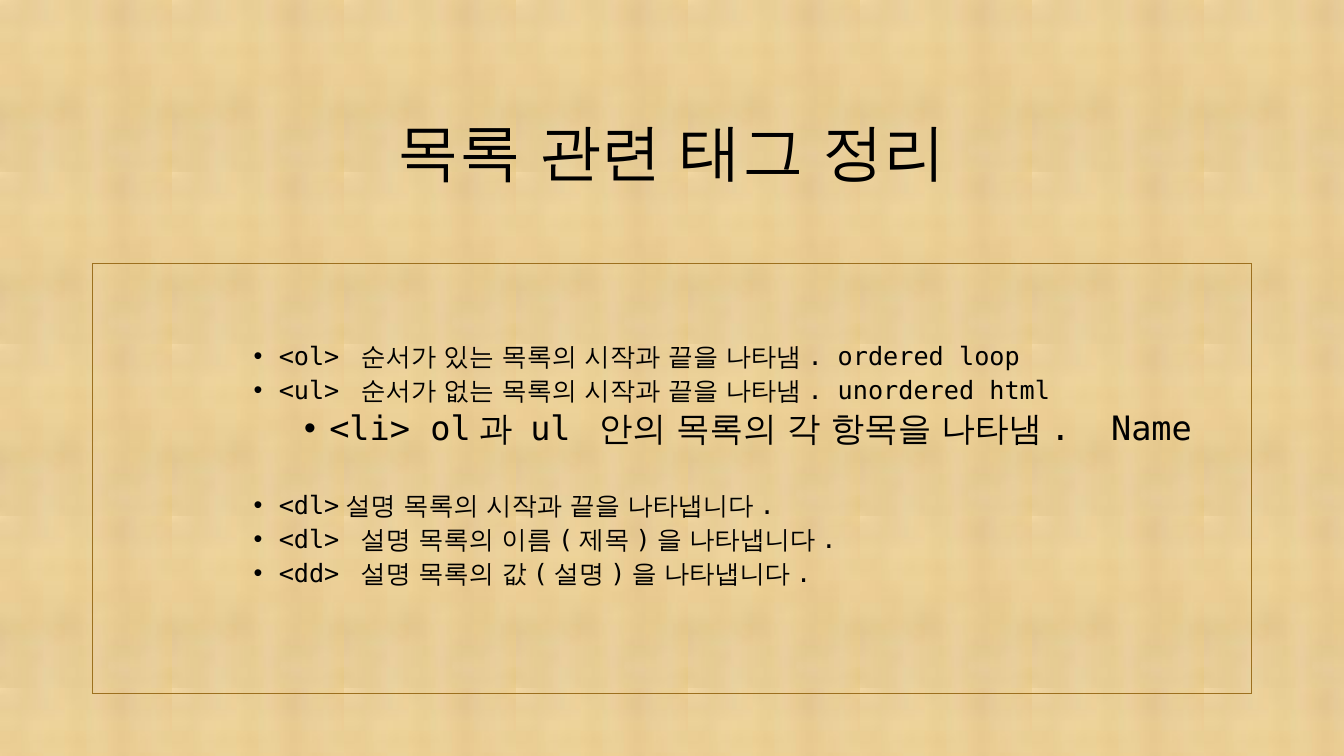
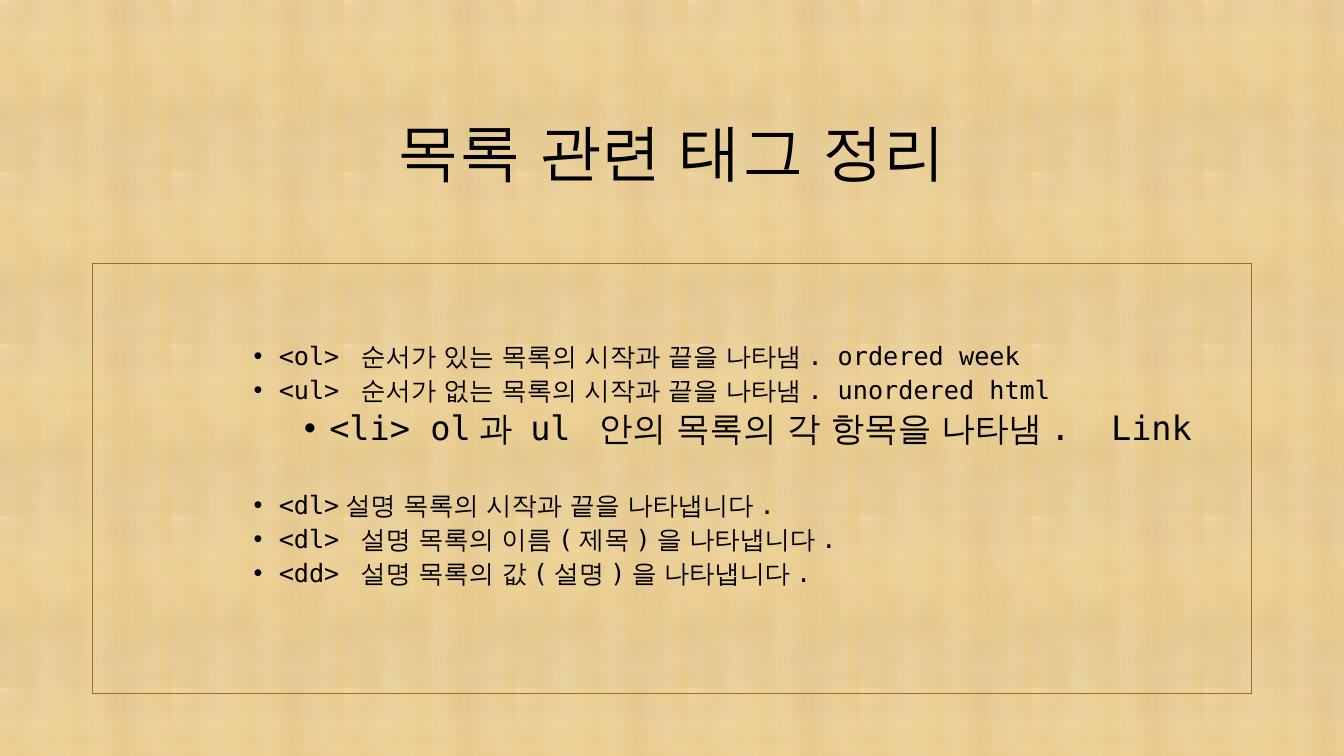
loop: loop -> week
Name: Name -> Link
